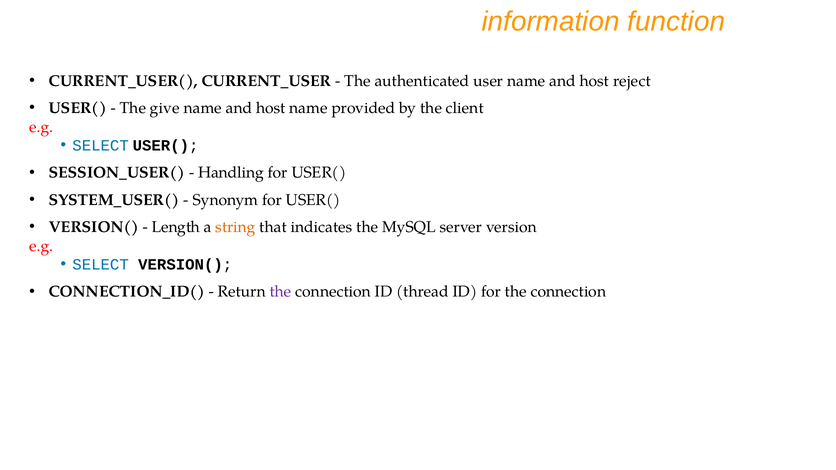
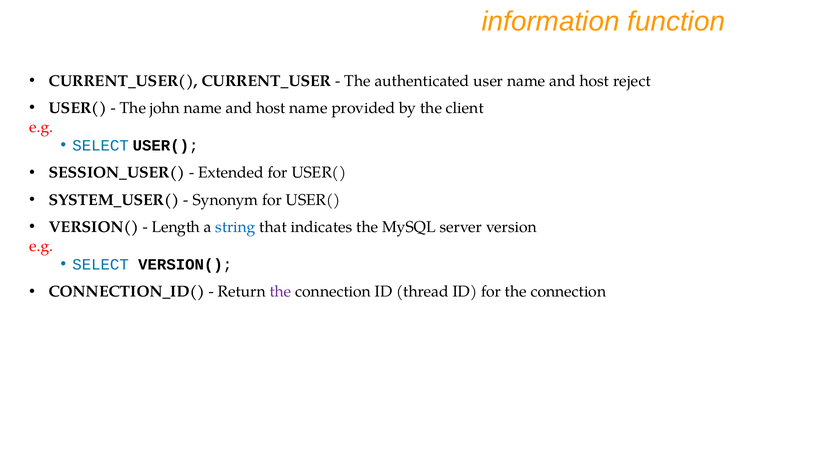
give: give -> john
Handling: Handling -> Extended
string colour: orange -> blue
